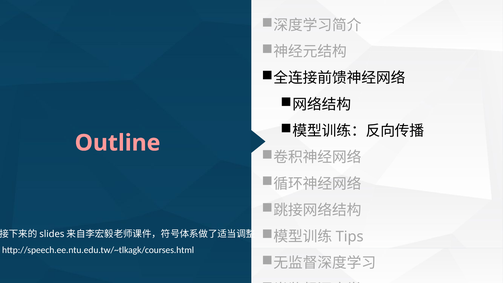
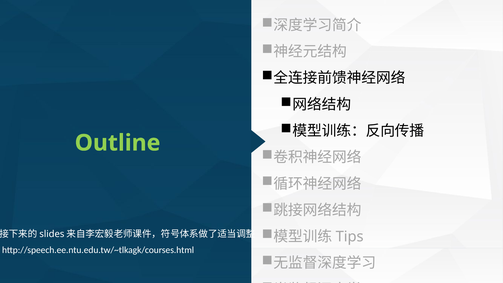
Outline colour: pink -> light green
